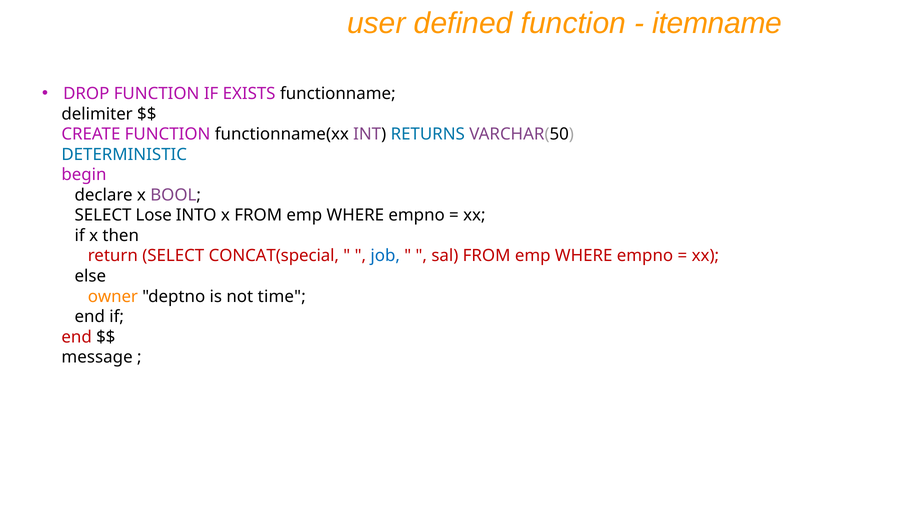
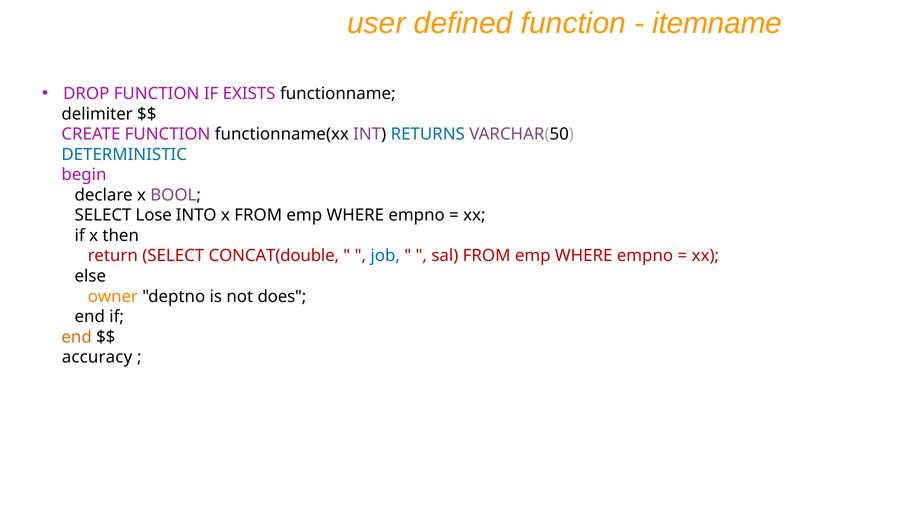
CONCAT(special: CONCAT(special -> CONCAT(double
time: time -> does
end at (77, 337) colour: red -> orange
message: message -> accuracy
